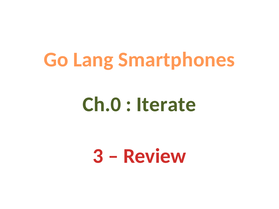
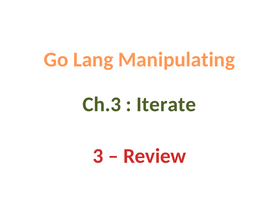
Smartphones: Smartphones -> Manipulating
Ch.0: Ch.0 -> Ch.3
